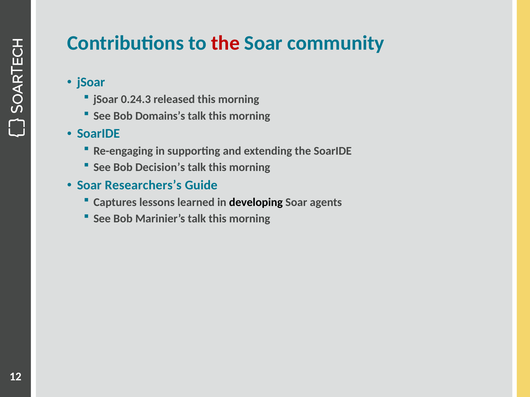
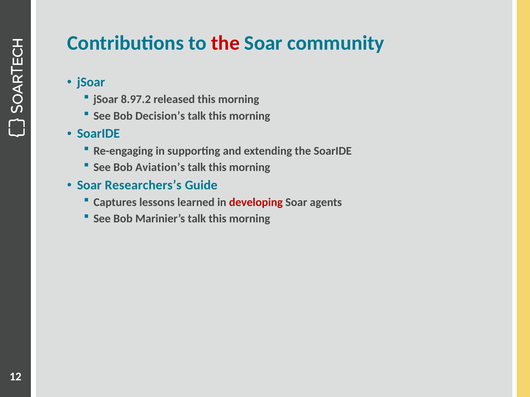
0.24.3: 0.24.3 -> 8.97.2
Domains’s: Domains’s -> Decision’s
Decision’s: Decision’s -> Aviation’s
developing colour: black -> red
